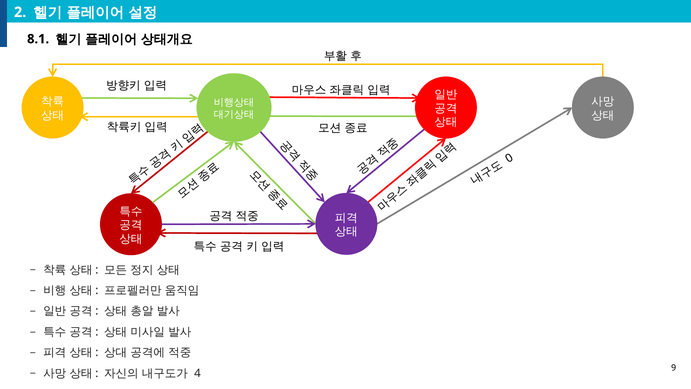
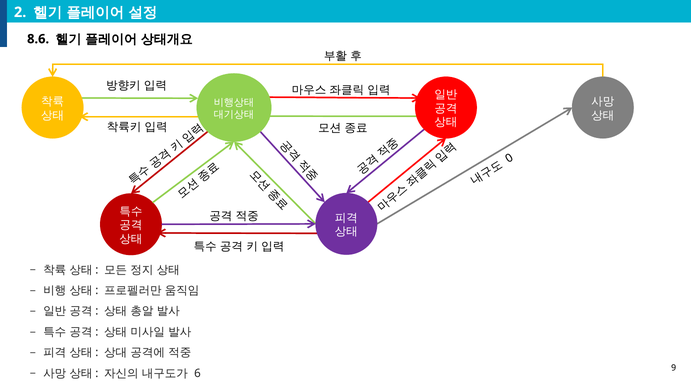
8.1: 8.1 -> 8.6
4: 4 -> 6
